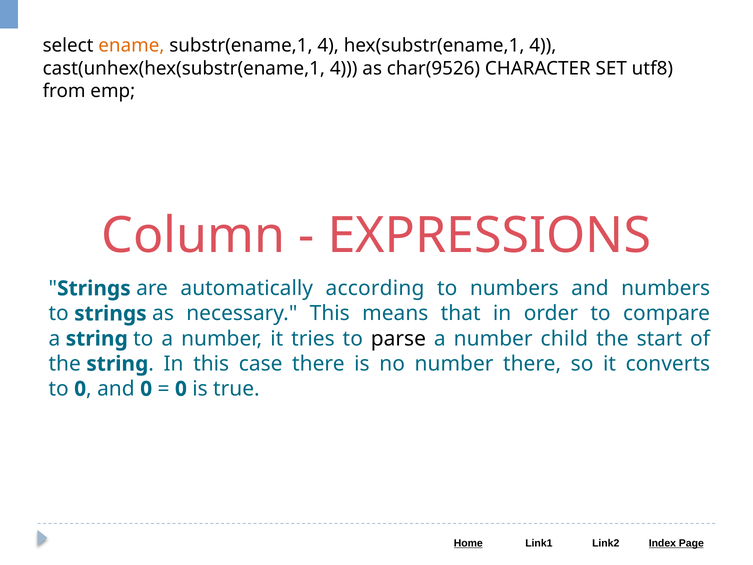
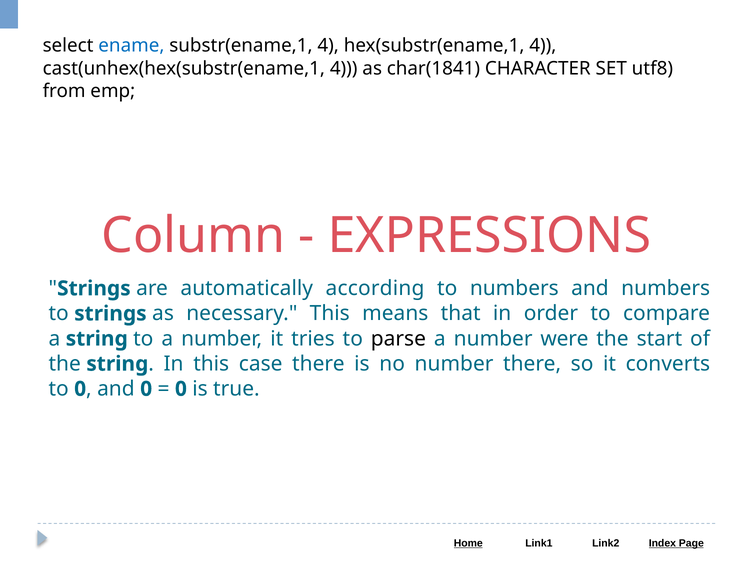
ename colour: orange -> blue
char(9526: char(9526 -> char(1841
child: child -> were
